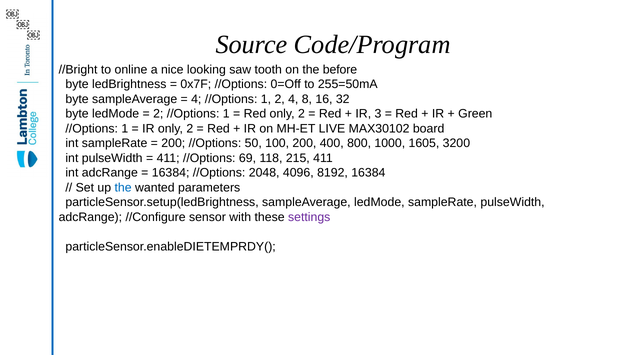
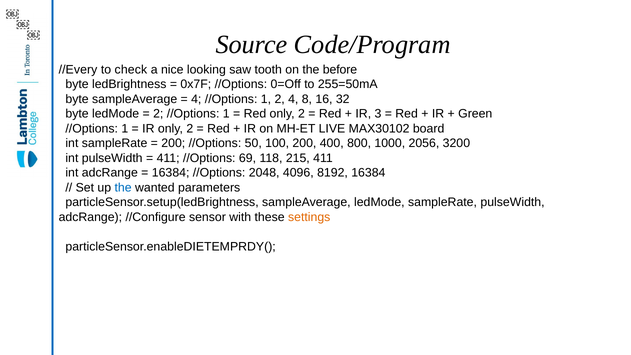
//Bright: //Bright -> //Every
online: online -> check
1605: 1605 -> 2056
settings colour: purple -> orange
